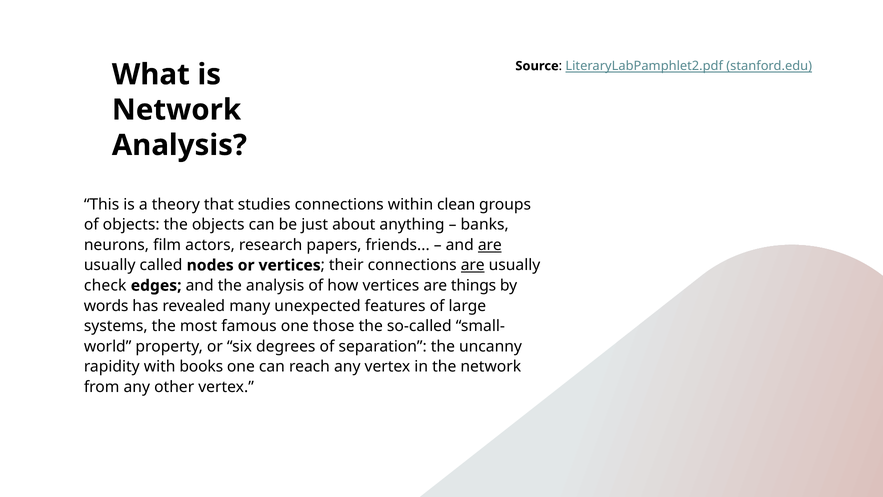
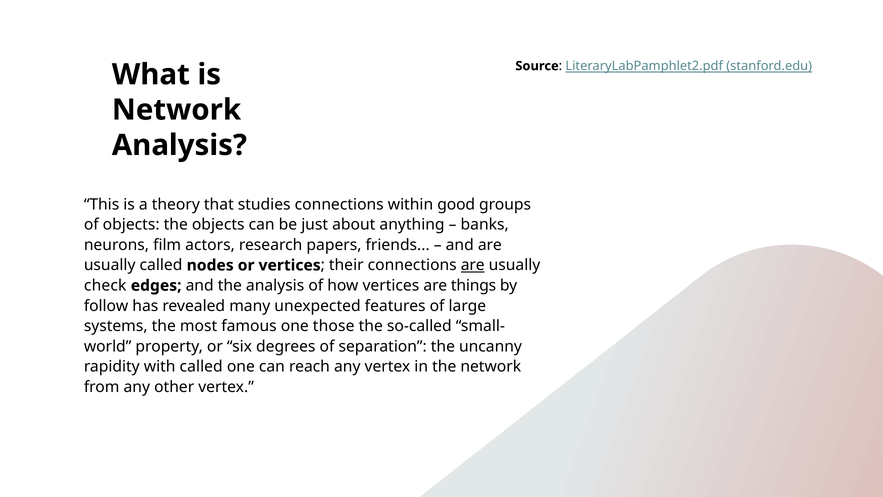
clean: clean -> good
are at (490, 245) underline: present -> none
words: words -> follow
with books: books -> called
